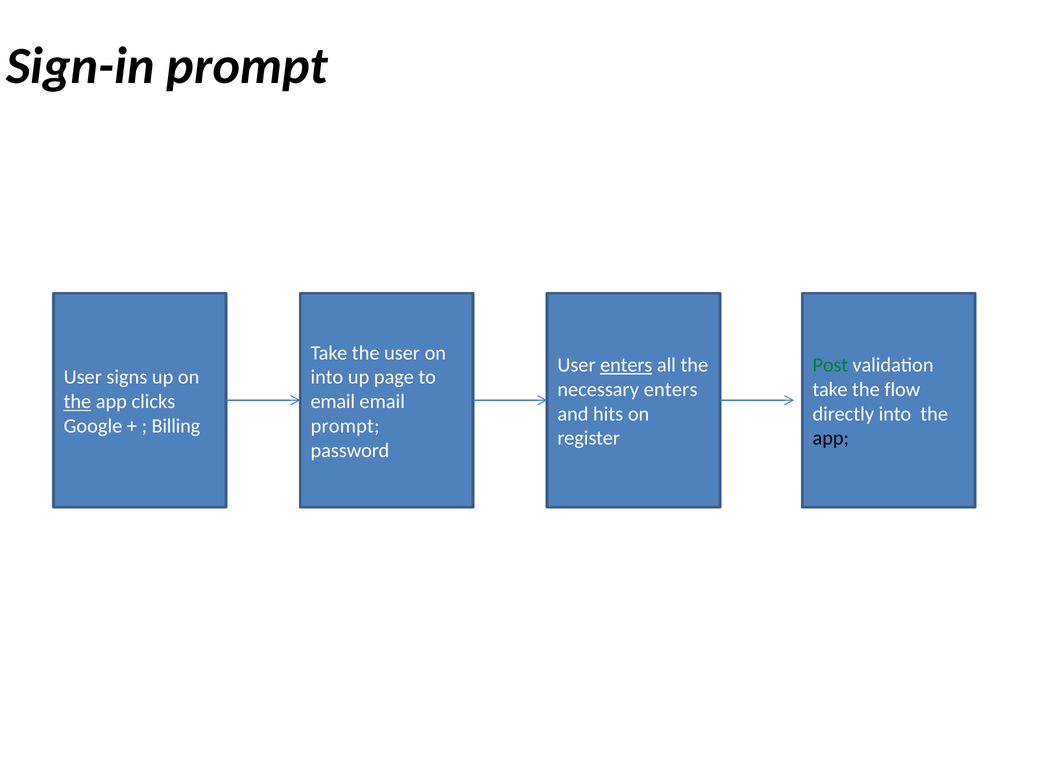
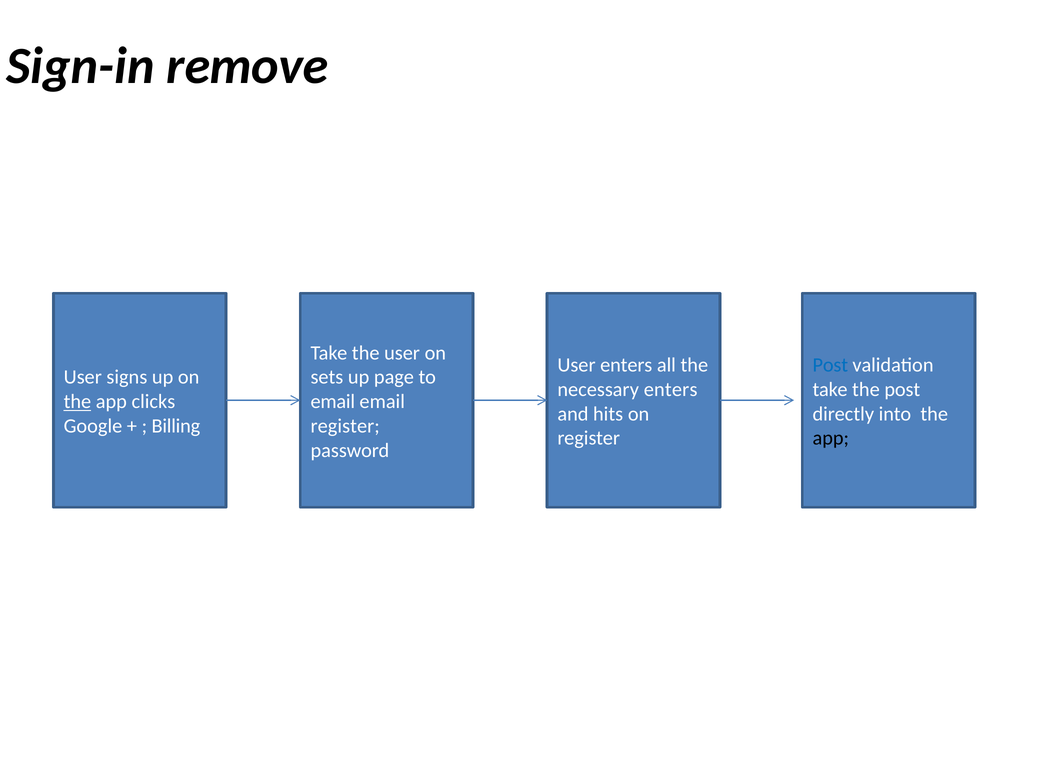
Sign-in prompt: prompt -> remove
enters at (626, 365) underline: present -> none
Post at (830, 365) colour: green -> blue
into at (327, 377): into -> sets
the flow: flow -> post
prompt at (345, 426): prompt -> register
